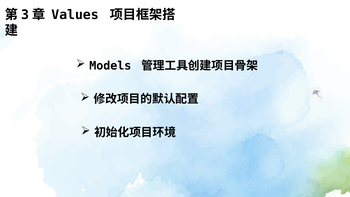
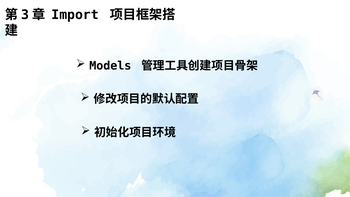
Values: Values -> Import
